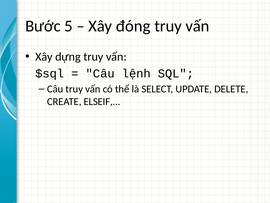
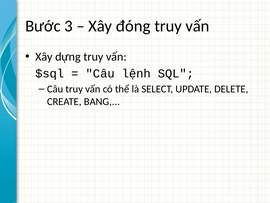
5: 5 -> 3
ELSEIF: ELSEIF -> BANG
